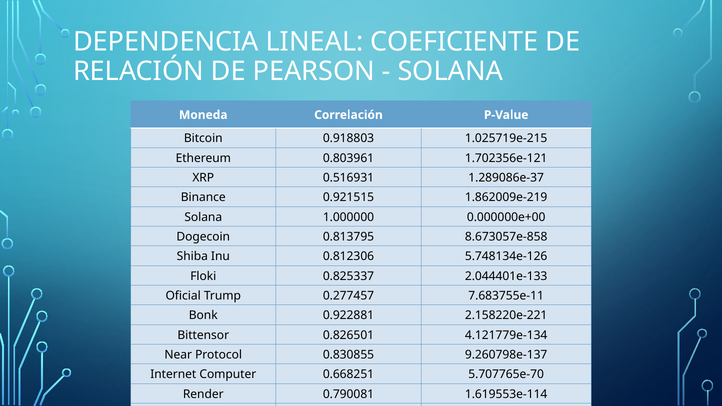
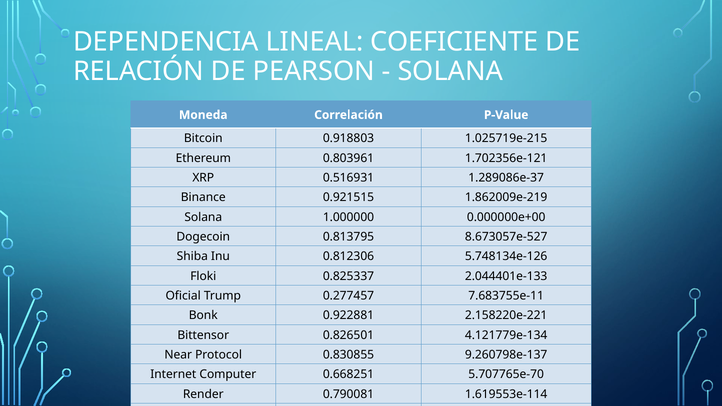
8.673057e-858: 8.673057e-858 -> 8.673057e-527
